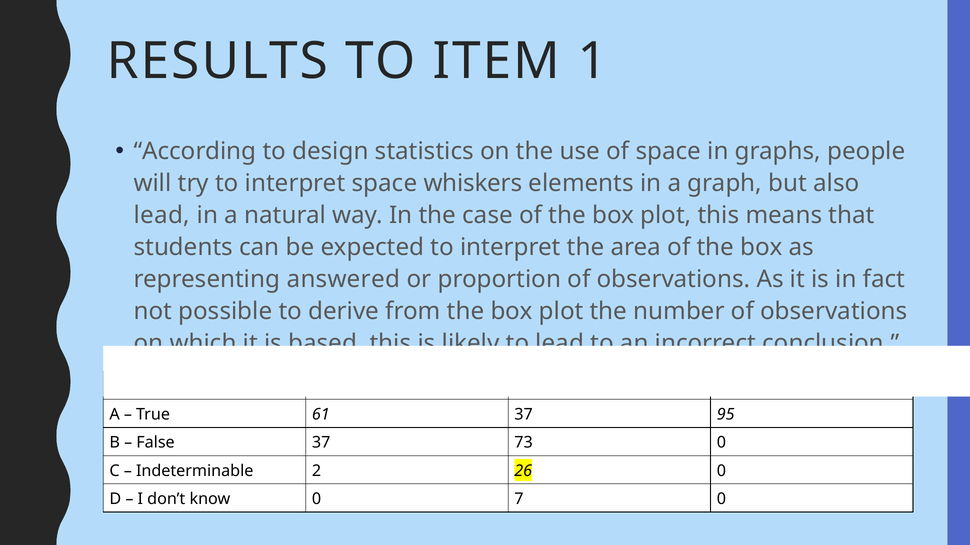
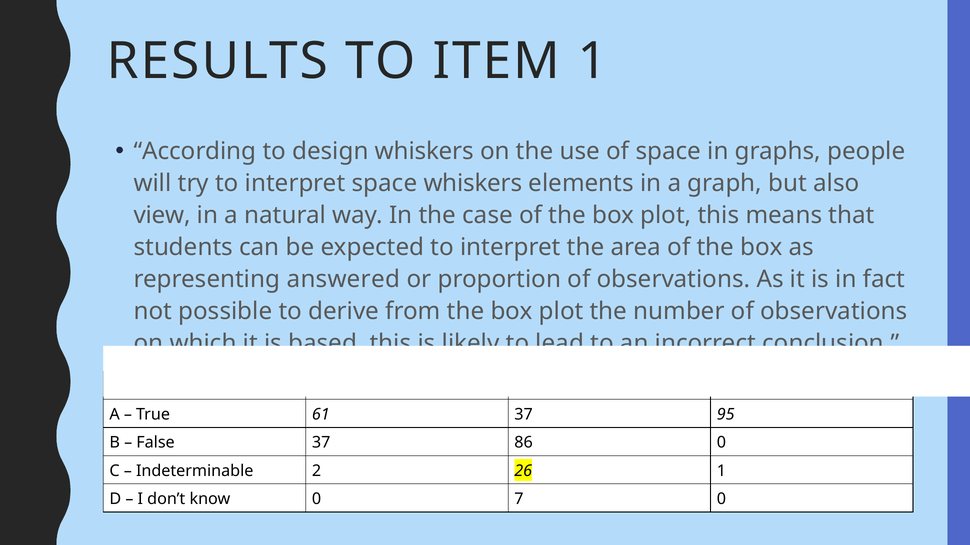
design statistics: statistics -> whiskers
lead at (162, 216): lead -> view
73: 73 -> 86
26 0: 0 -> 1
